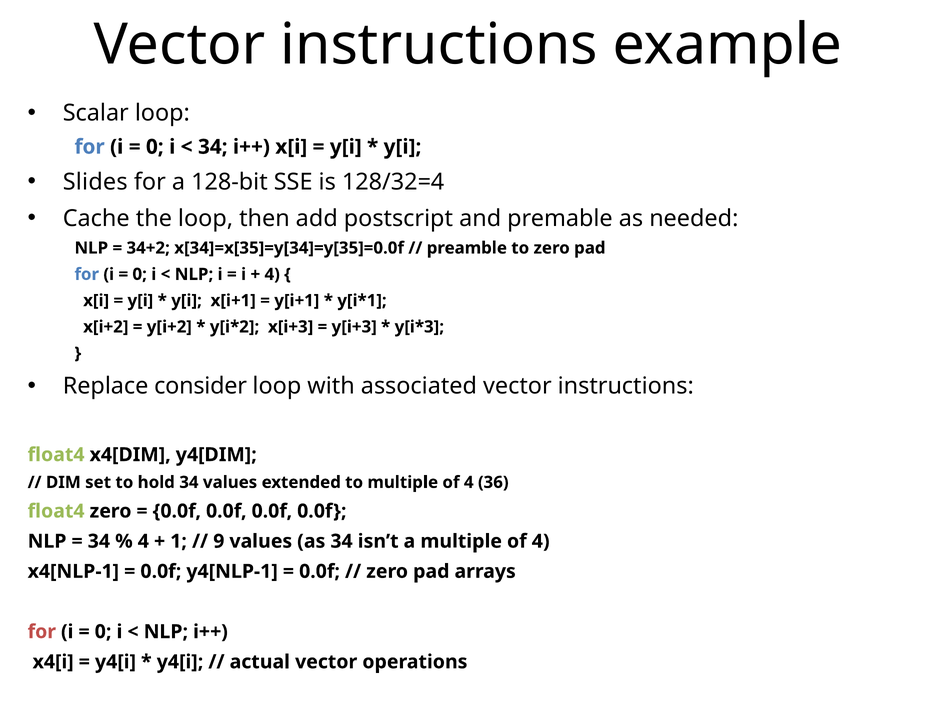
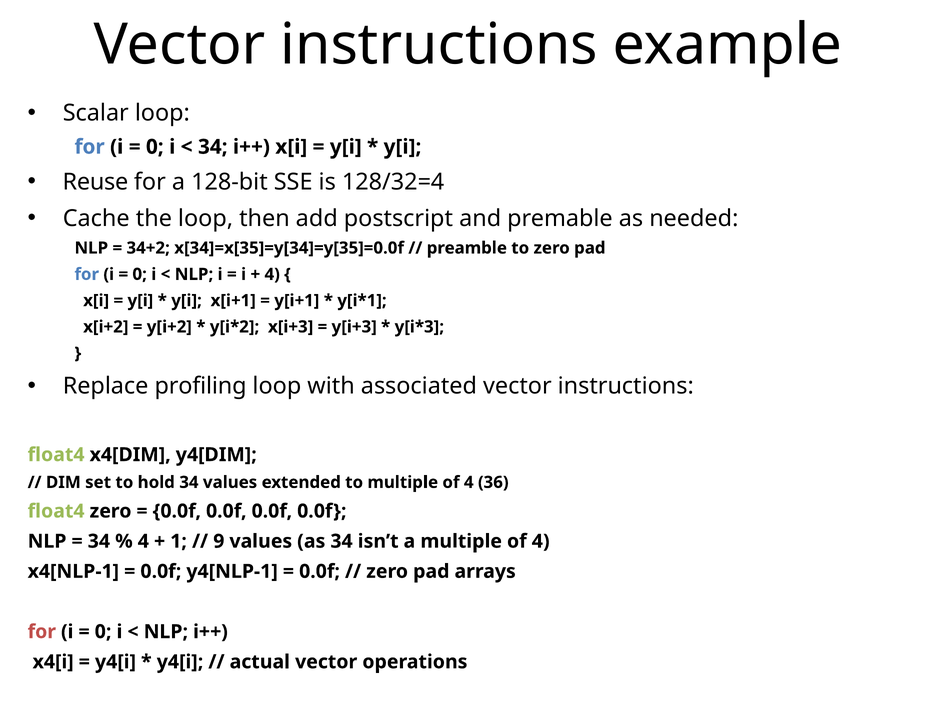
Slides: Slides -> Reuse
consider: consider -> profiling
